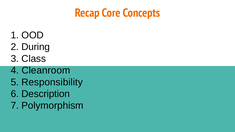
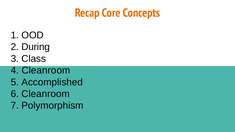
Responsibility: Responsibility -> Accomplished
Description at (46, 94): Description -> Cleanroom
